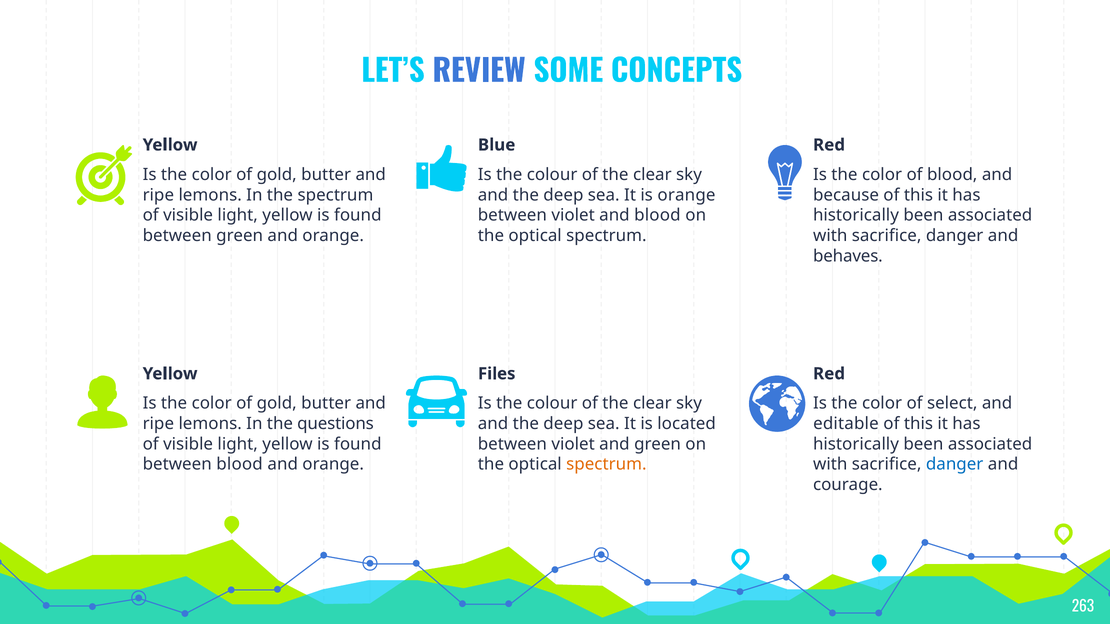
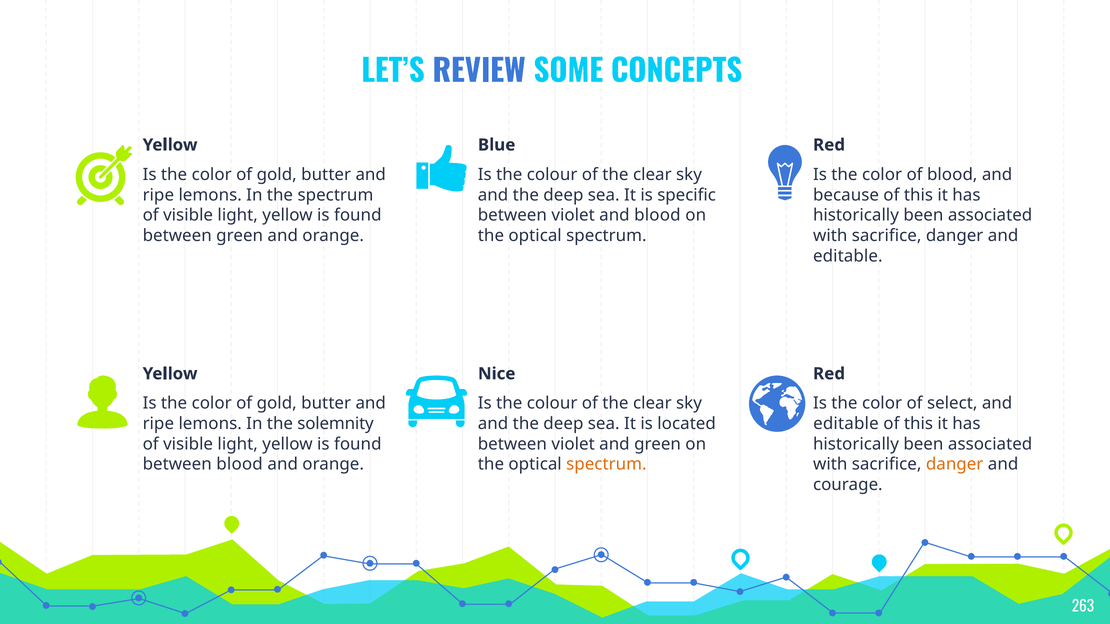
is orange: orange -> specific
behaves at (848, 256): behaves -> editable
Files: Files -> Nice
questions: questions -> solemnity
danger at (955, 465) colour: blue -> orange
